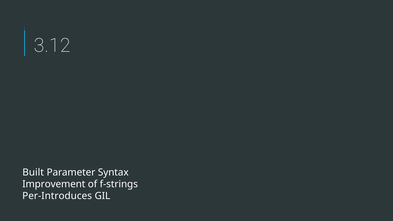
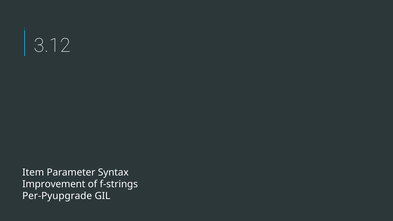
Built: Built -> Item
Per-Introduces: Per-Introduces -> Per-Pyupgrade
